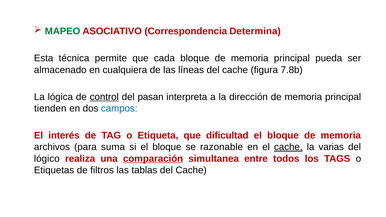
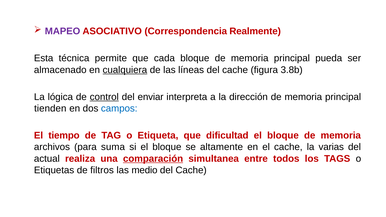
MAPEO colour: green -> purple
Determina: Determina -> Realmente
cualquiera underline: none -> present
7.8b: 7.8b -> 3.8b
pasan: pasan -> enviar
interés: interés -> tiempo
razonable: razonable -> altamente
cache at (288, 147) underline: present -> none
lógico: lógico -> actual
tablas: tablas -> medio
